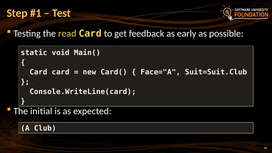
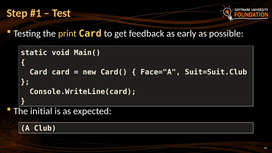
read: read -> print
